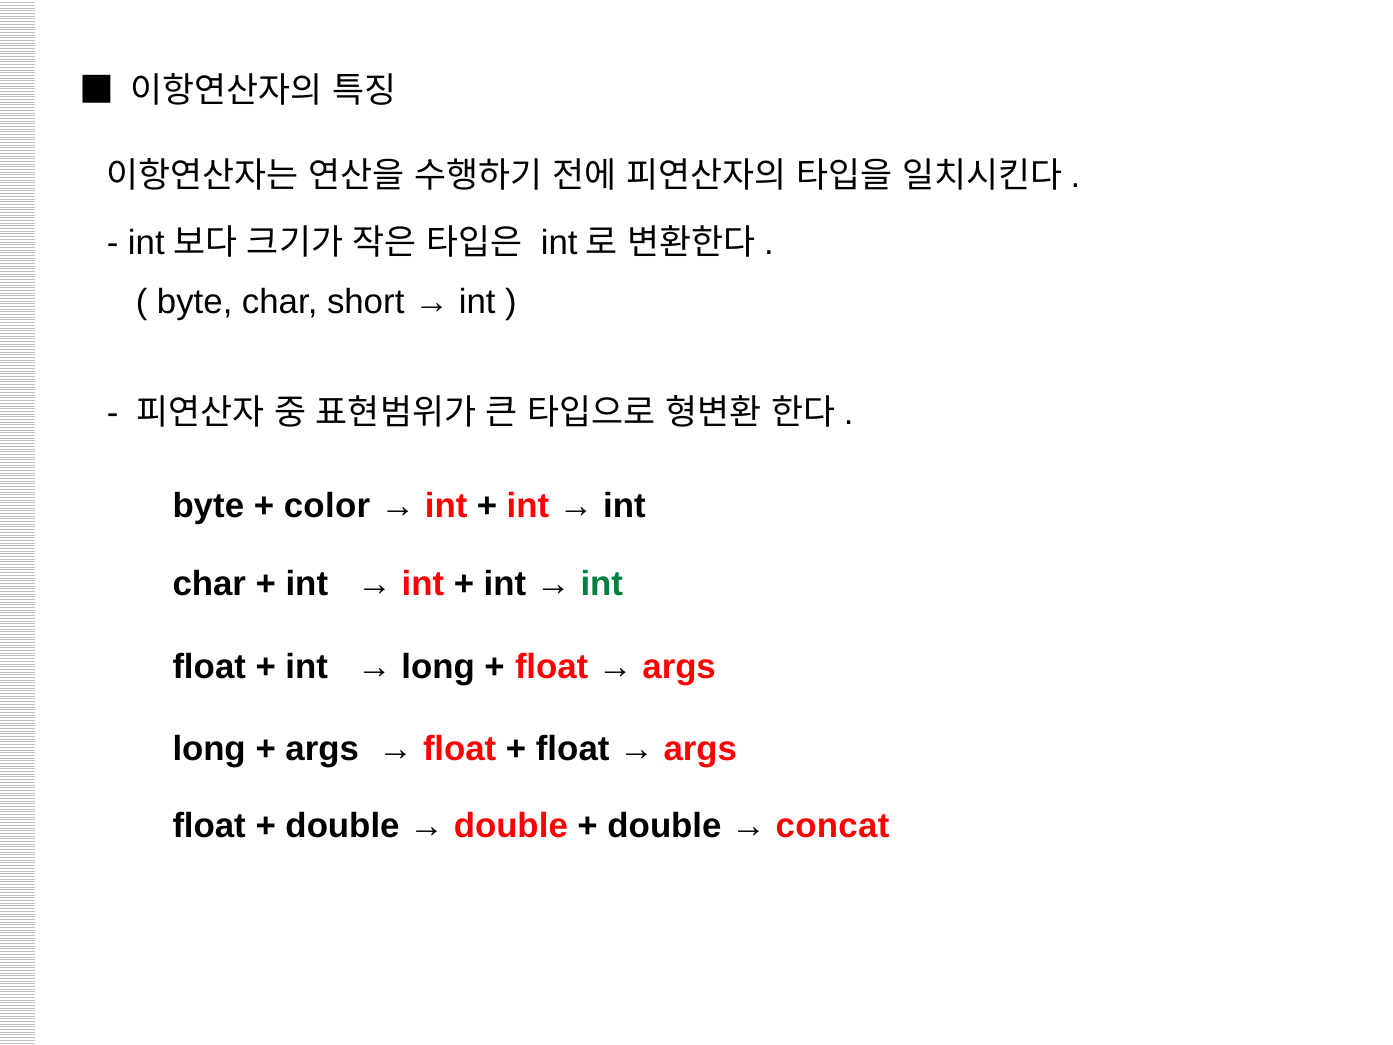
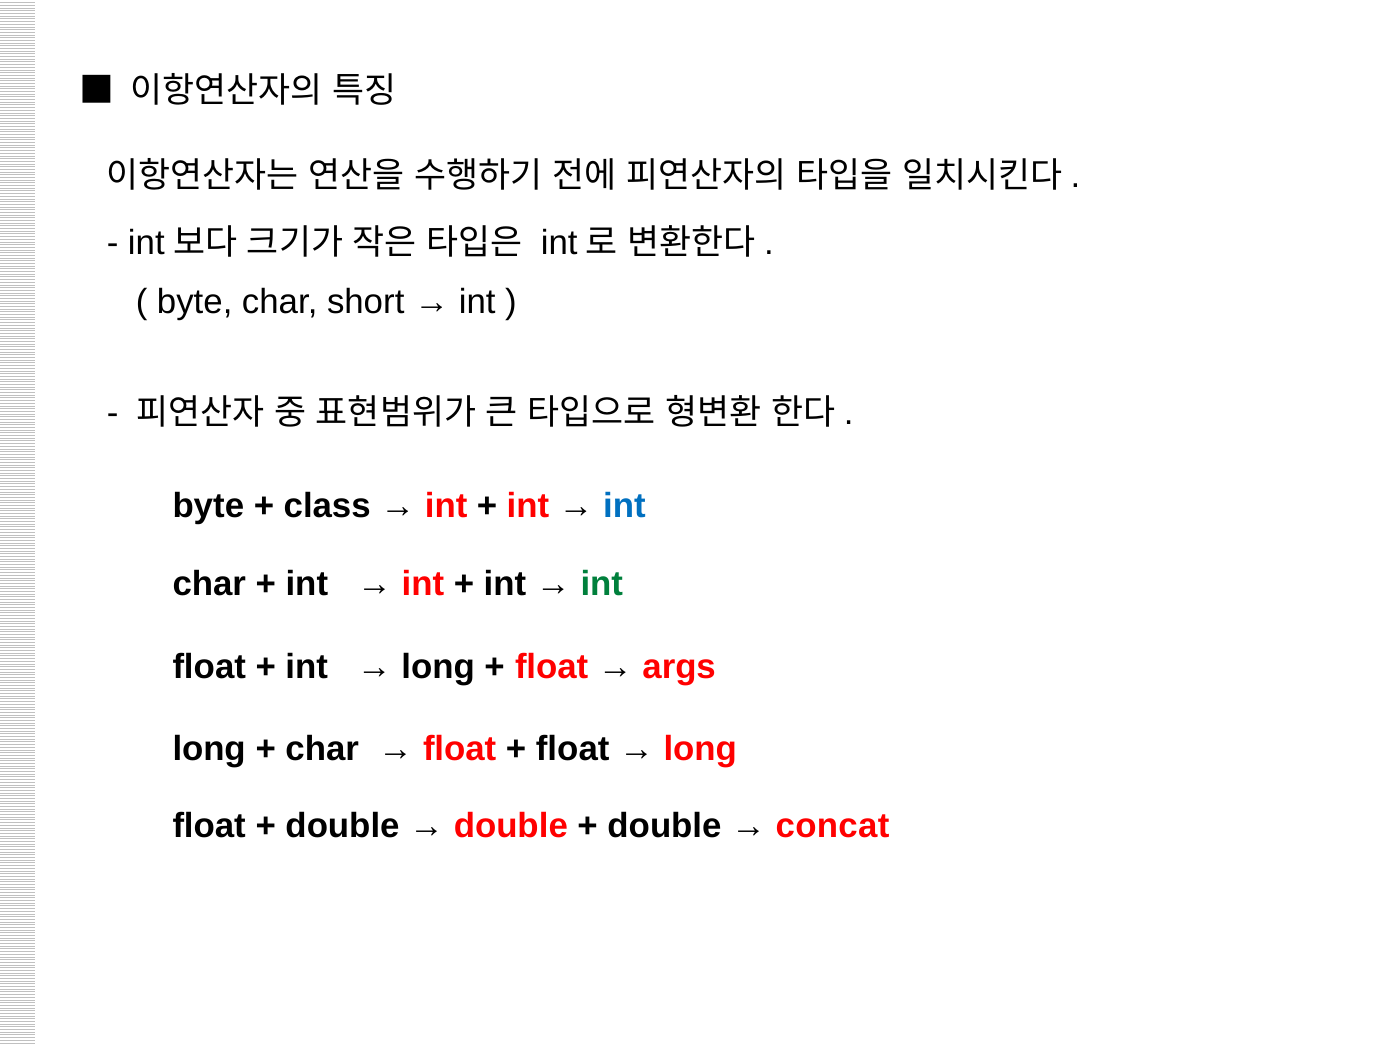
color: color -> class
int at (624, 506) colour: black -> blue
args at (322, 749): args -> char
args at (700, 749): args -> long
